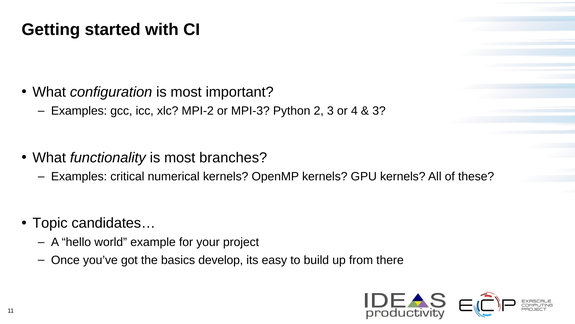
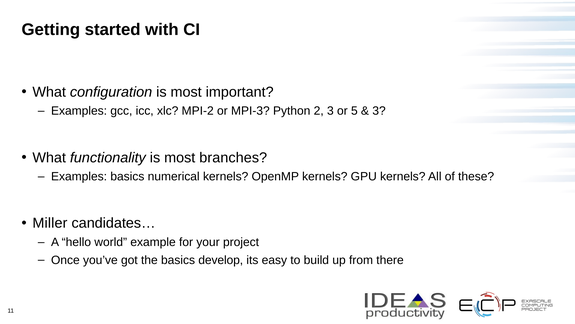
4: 4 -> 5
Examples critical: critical -> basics
Topic: Topic -> Miller
